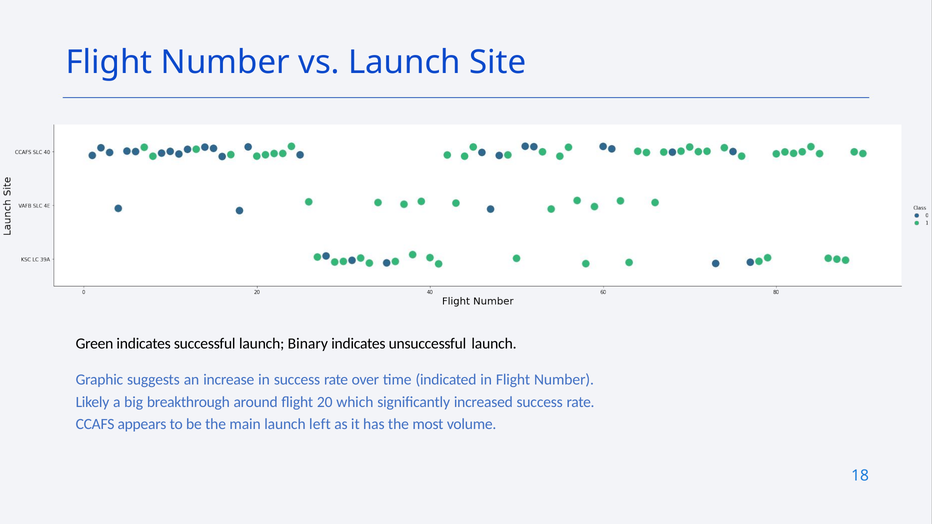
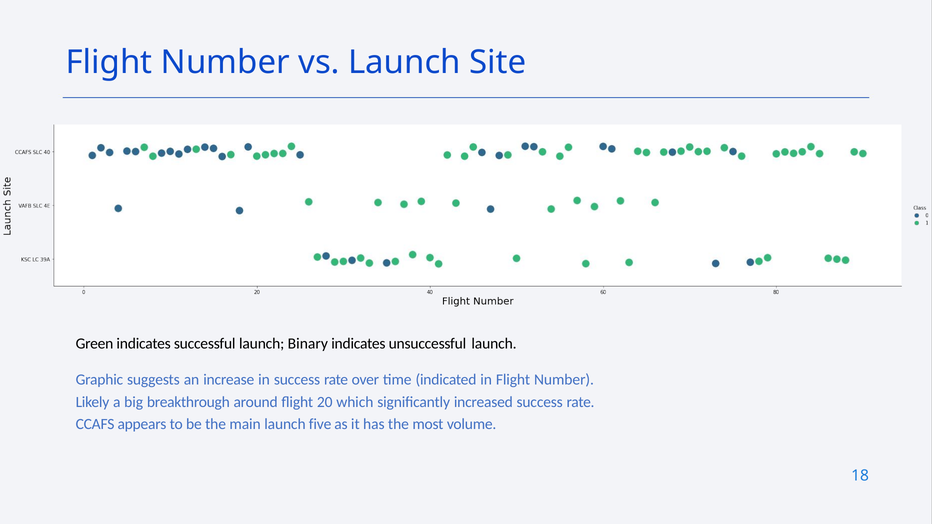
left: left -> five
